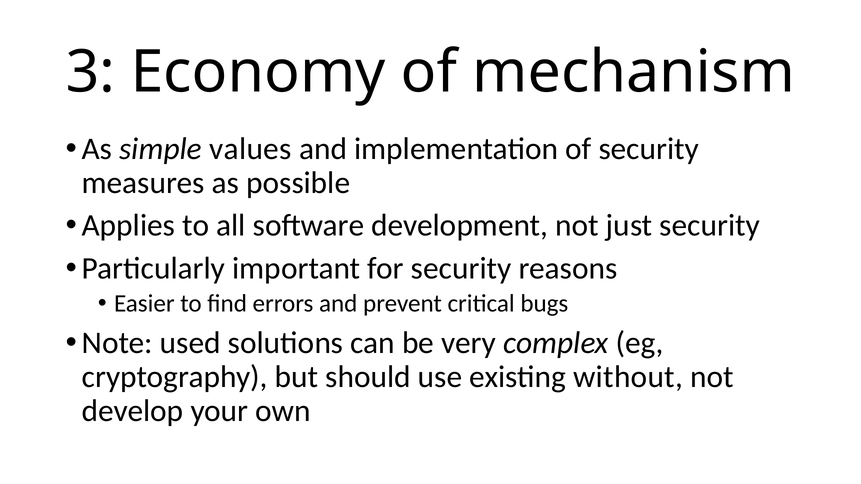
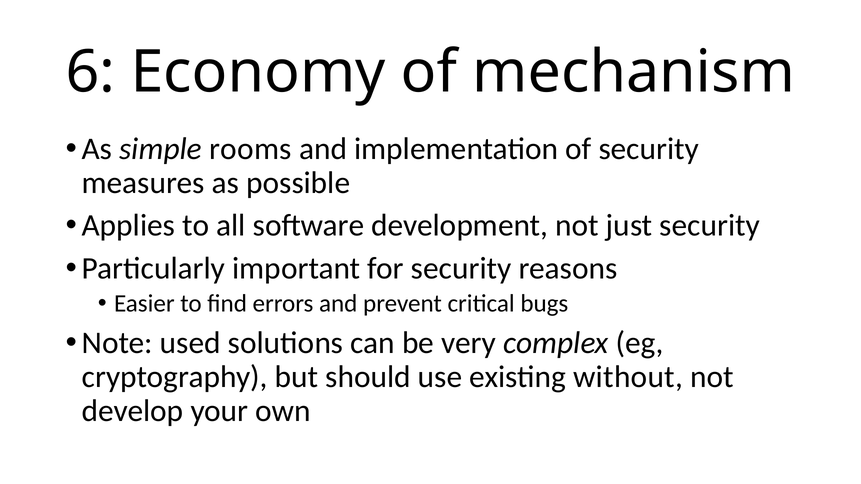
3: 3 -> 6
values: values -> rooms
